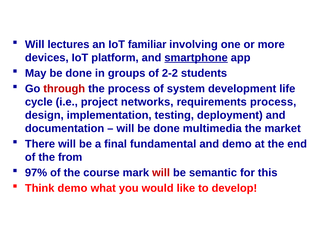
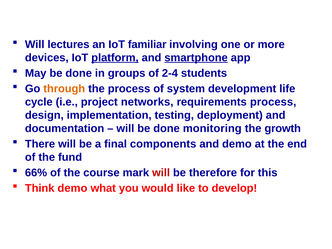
platform underline: none -> present
2-2: 2-2 -> 2-4
through colour: red -> orange
multimedia: multimedia -> monitoring
market: market -> growth
fundamental: fundamental -> components
from: from -> fund
97%: 97% -> 66%
semantic: semantic -> therefore
